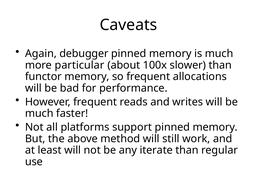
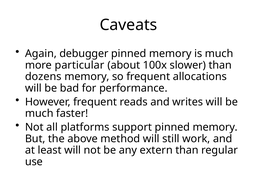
functor: functor -> dozens
iterate: iterate -> extern
